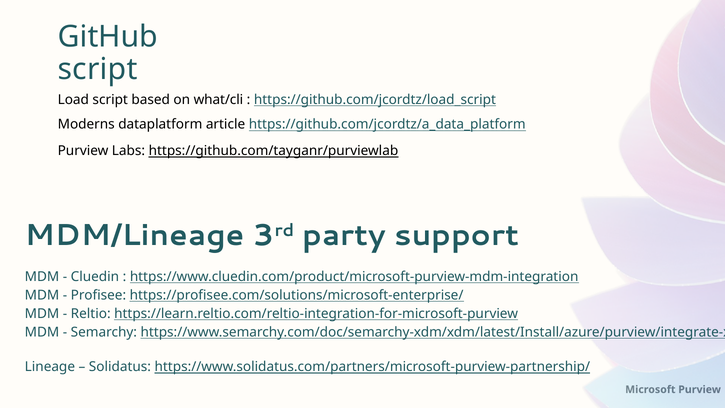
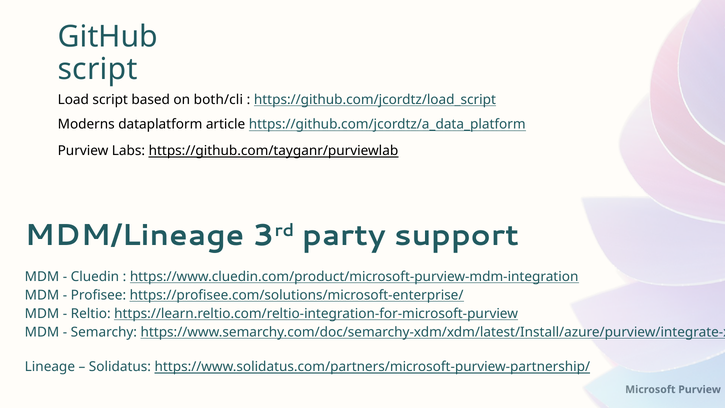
what/cli: what/cli -> both/cli
